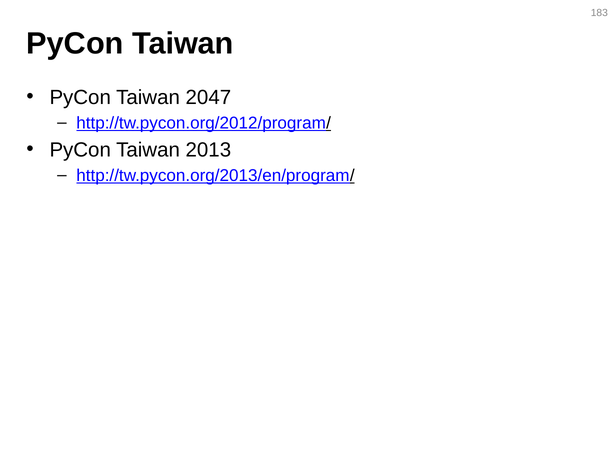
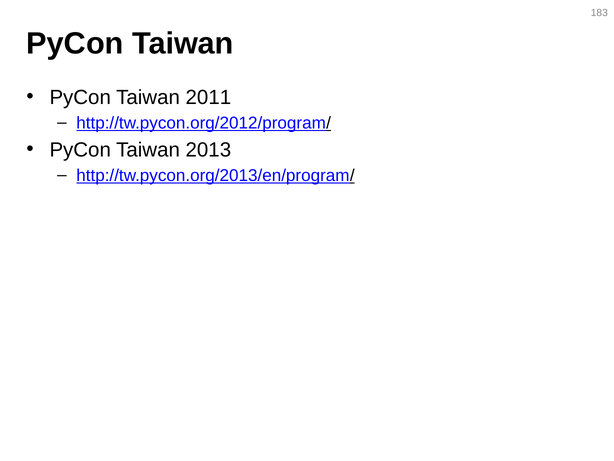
2047: 2047 -> 2011
